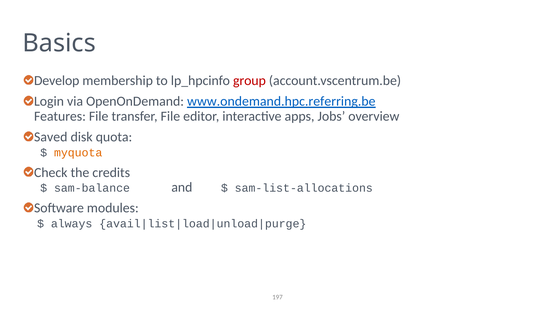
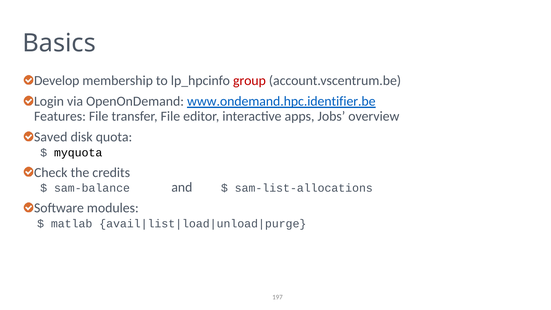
www.ondemand.hpc.referring.be: www.ondemand.hpc.referring.be -> www.ondemand.hpc.identifier.be
myquota colour: orange -> black
always: always -> matlab
